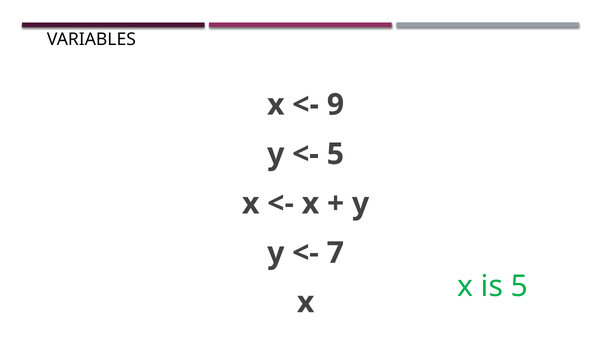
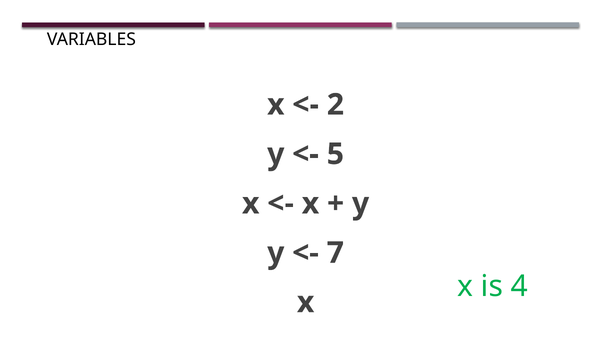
9: 9 -> 2
is 5: 5 -> 4
